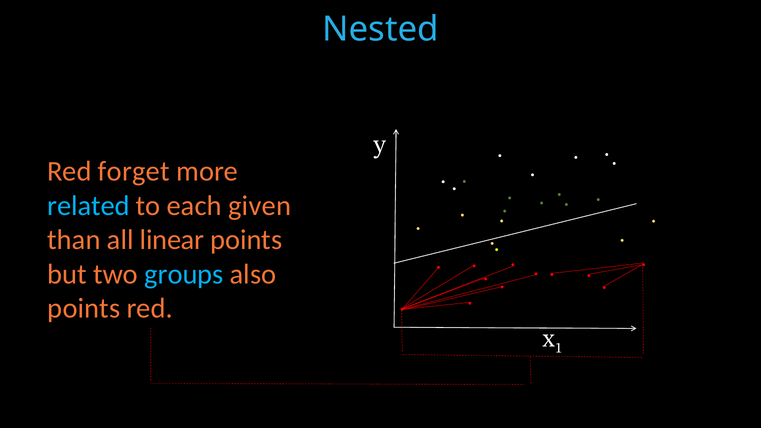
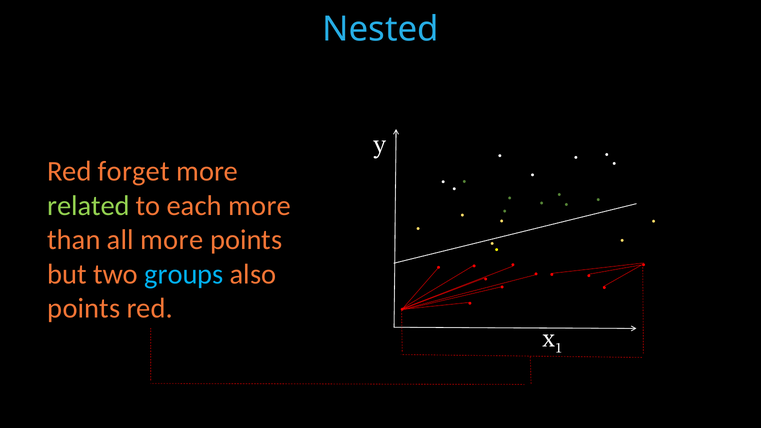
related colour: light blue -> light green
each given: given -> more
all linear: linear -> more
